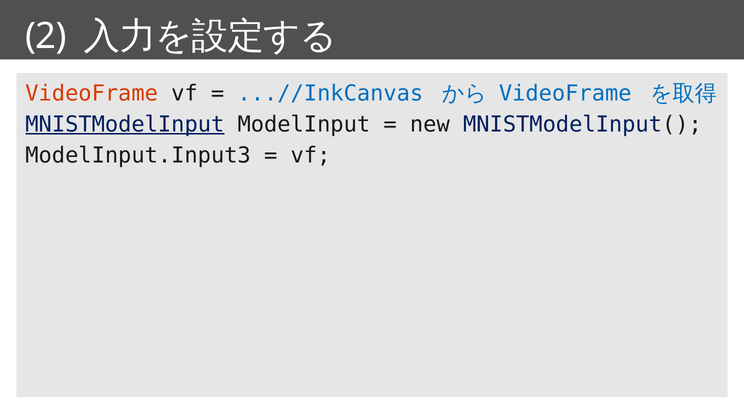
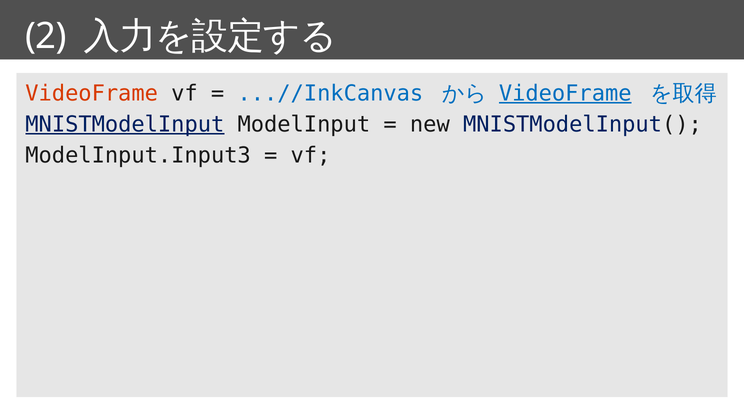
VideoFrame at (565, 93) underline: none -> present
